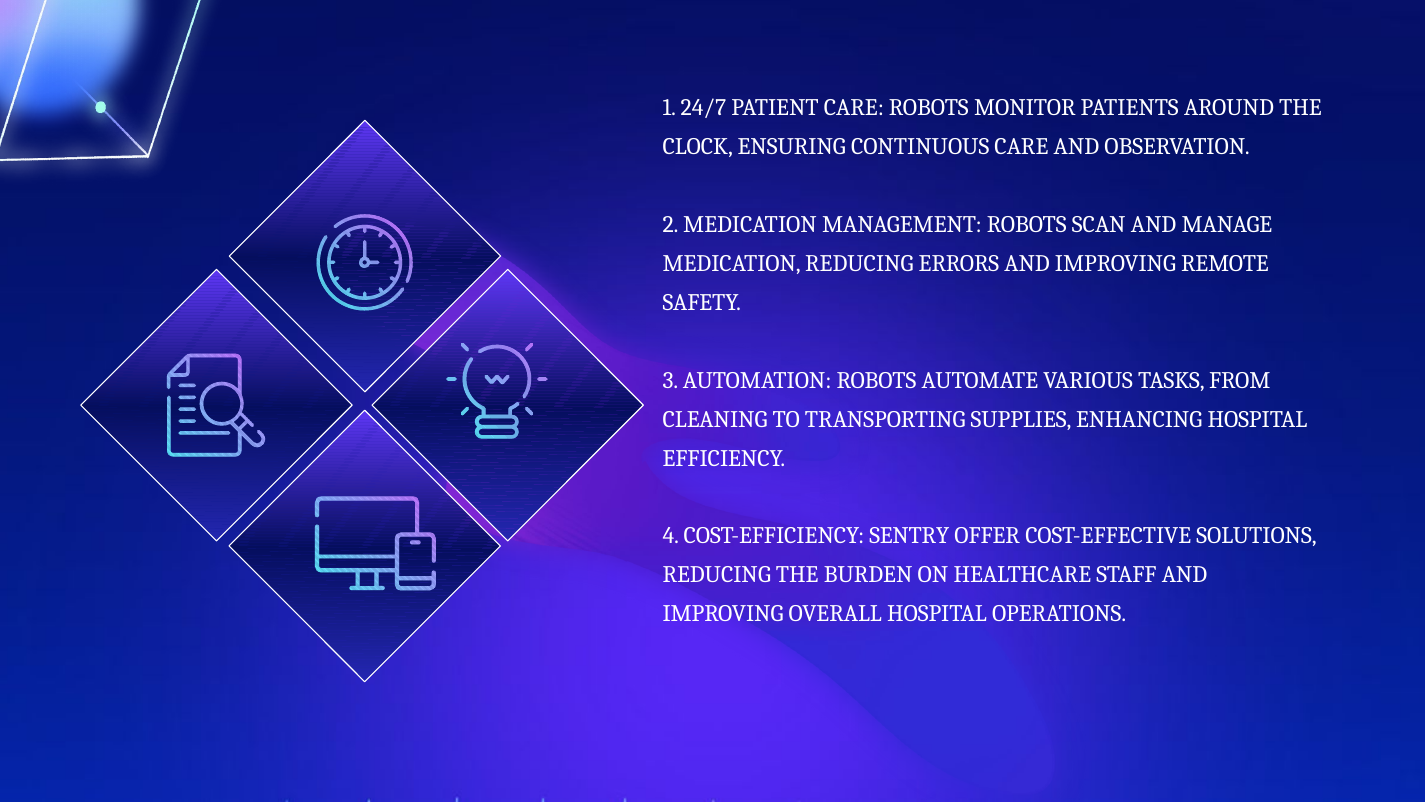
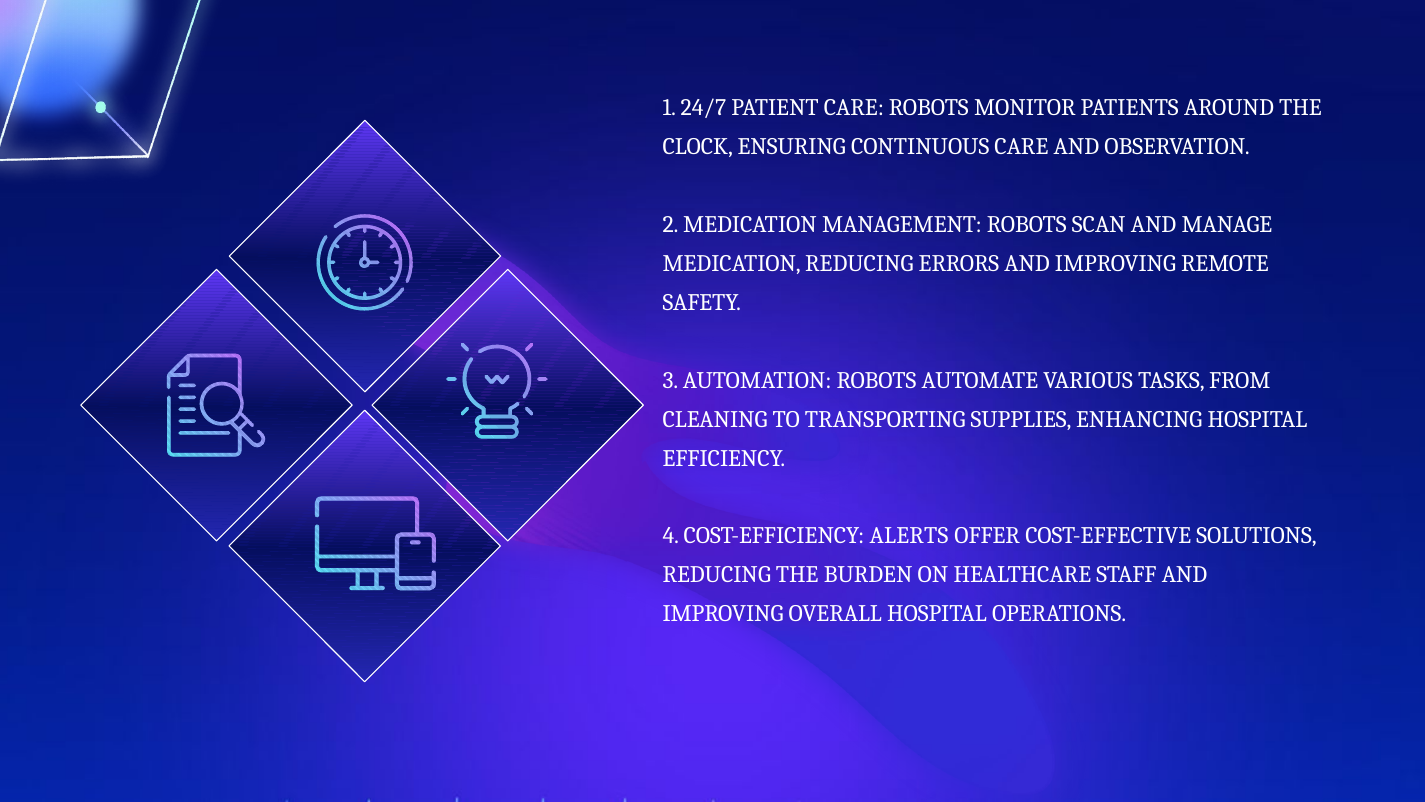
SENTRY: SENTRY -> ALERTS
